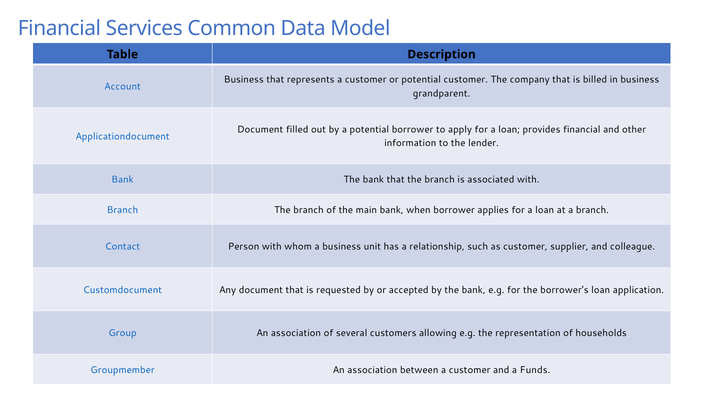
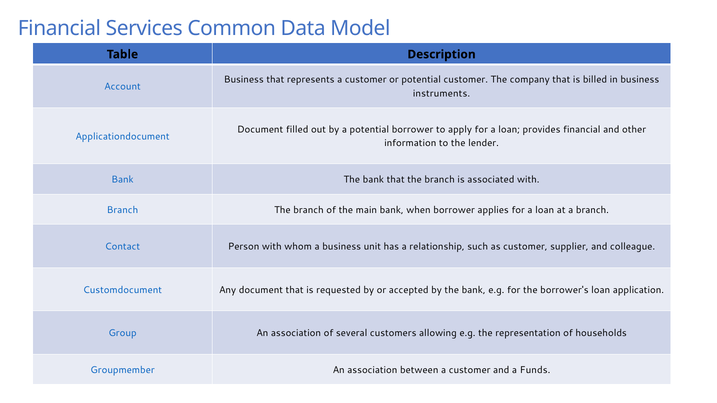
grandparent: grandparent -> instruments
